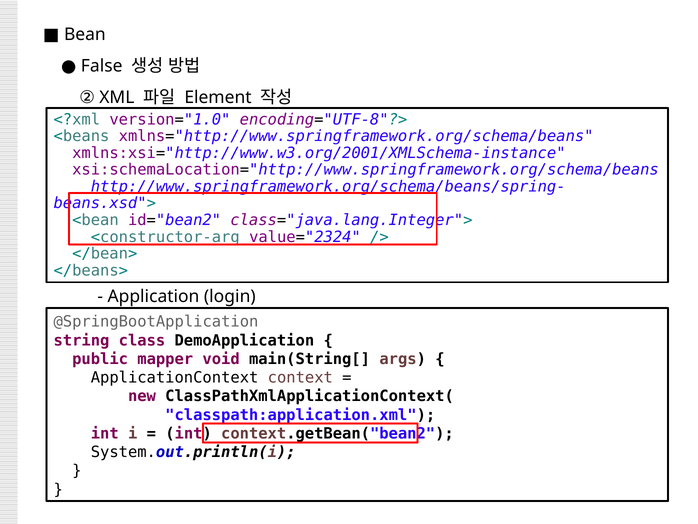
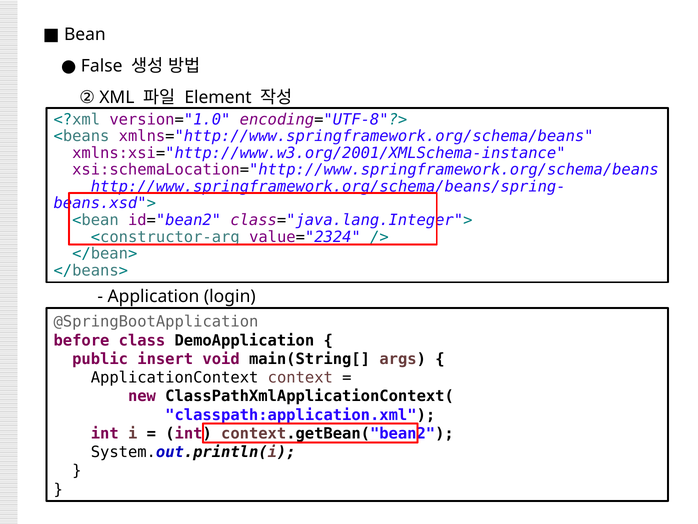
string: string -> before
mapper: mapper -> insert
